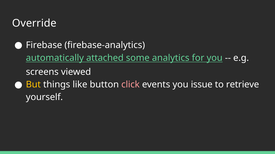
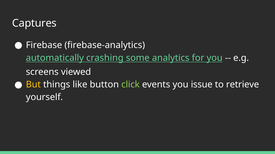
Override: Override -> Captures
attached: attached -> crashing
click colour: pink -> light green
